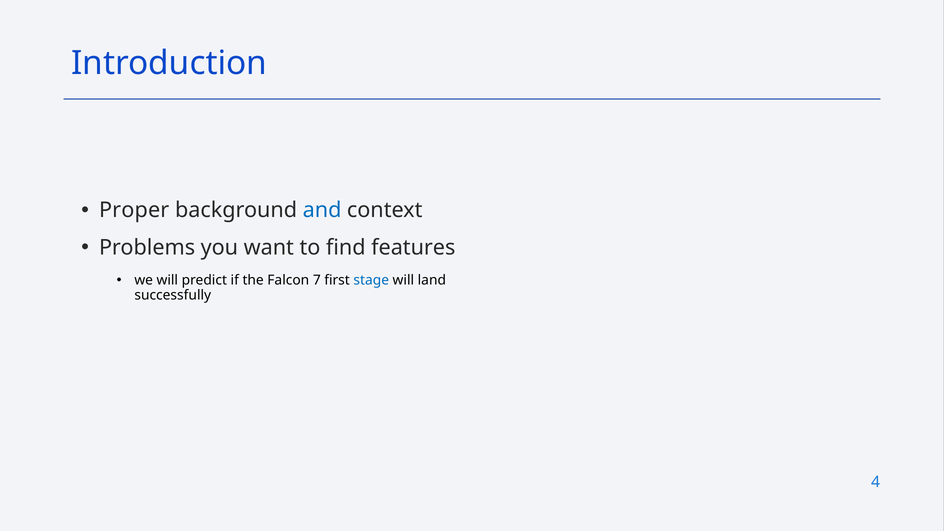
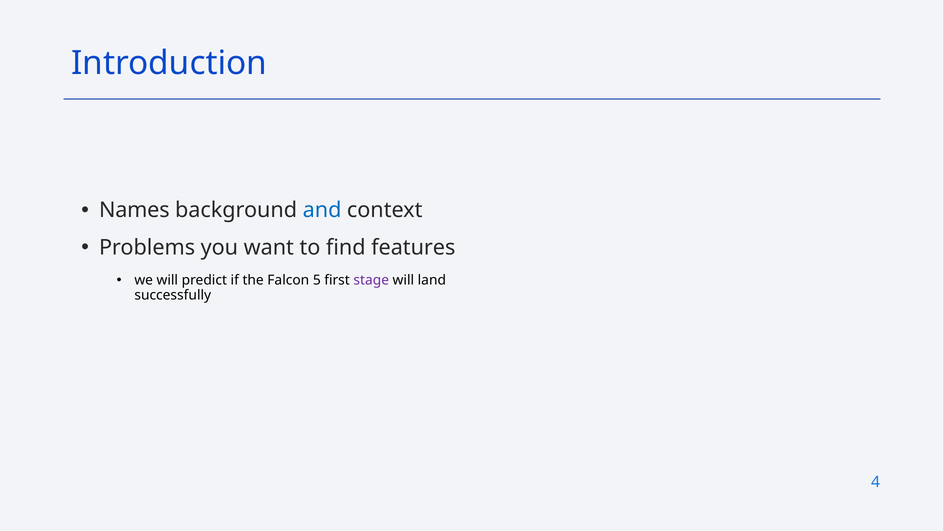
Proper: Proper -> Names
7: 7 -> 5
stage colour: blue -> purple
